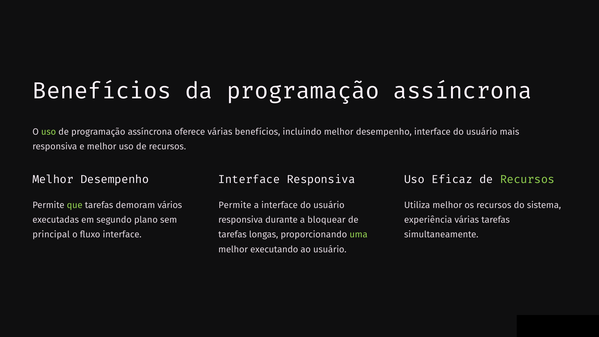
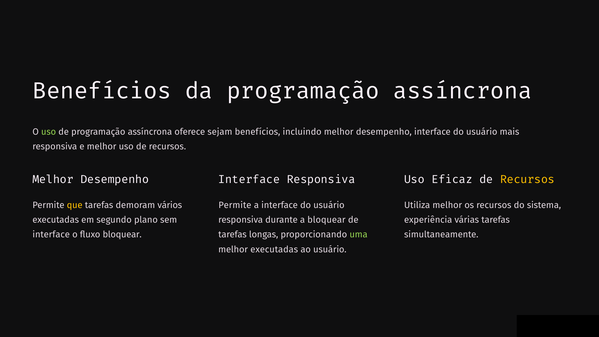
oferece várias: várias -> sejam
Recursos at (527, 179) colour: light green -> yellow
que colour: light green -> yellow
principal at (51, 235): principal -> interface
fluxo interface: interface -> bloquear
melhor executando: executando -> executadas
